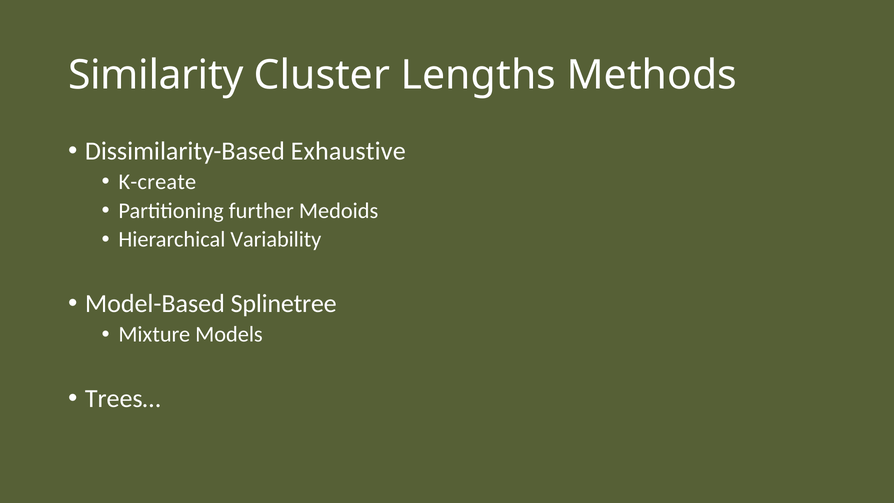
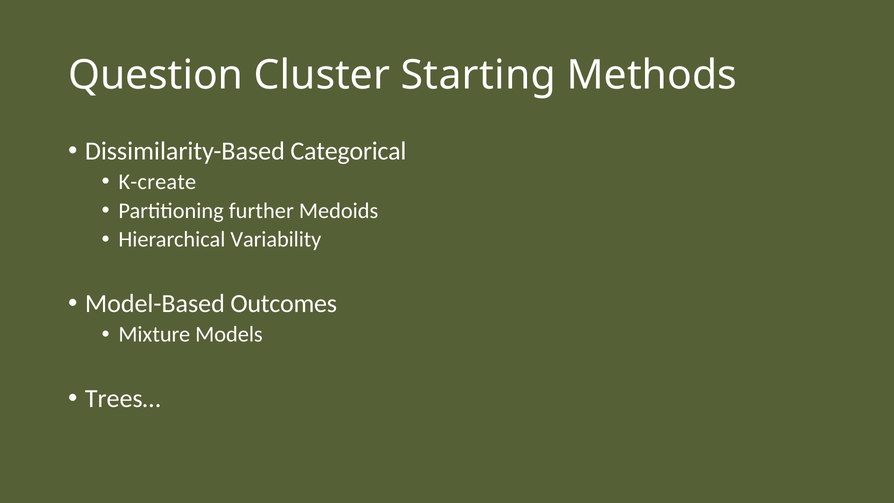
Similarity: Similarity -> Question
Lengths: Lengths -> Starting
Exhaustive: Exhaustive -> Categorical
Splinetree: Splinetree -> Outcomes
